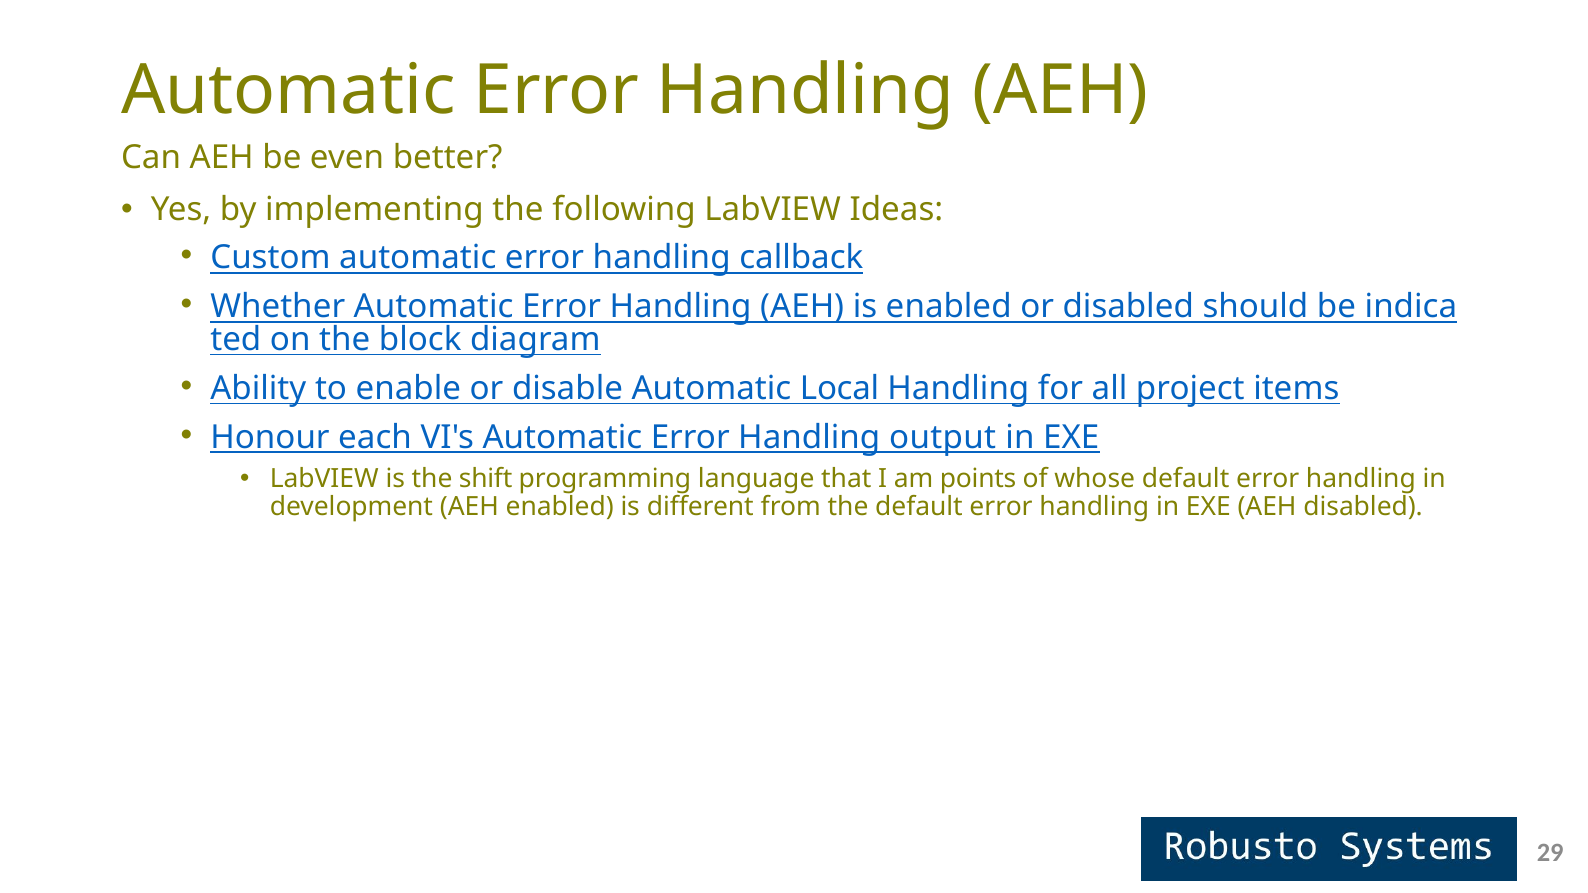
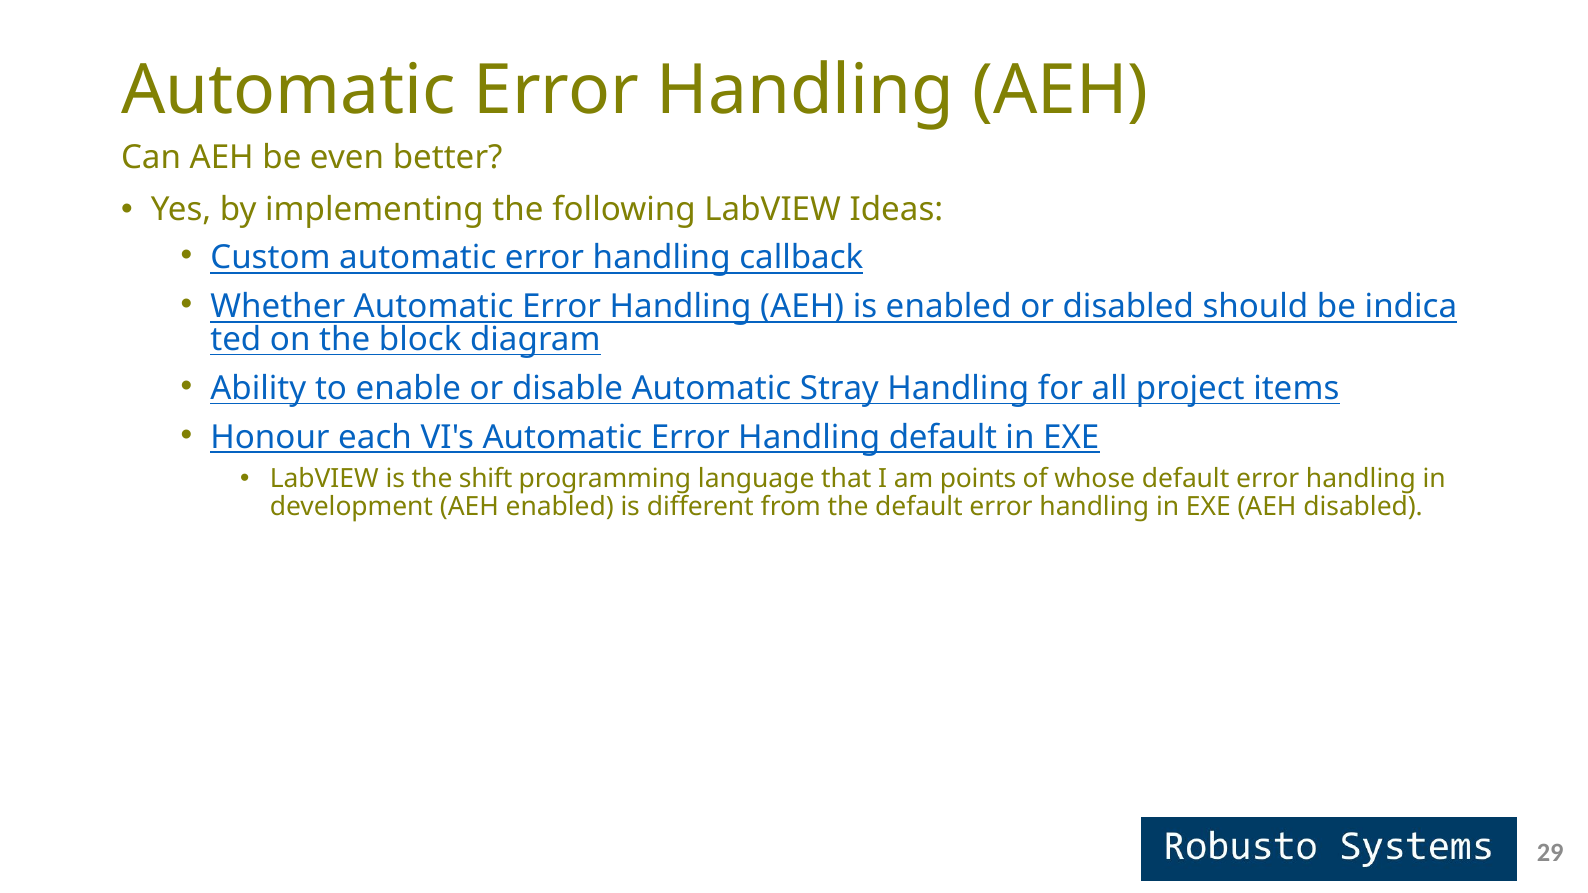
Local: Local -> Stray
Handling output: output -> default
